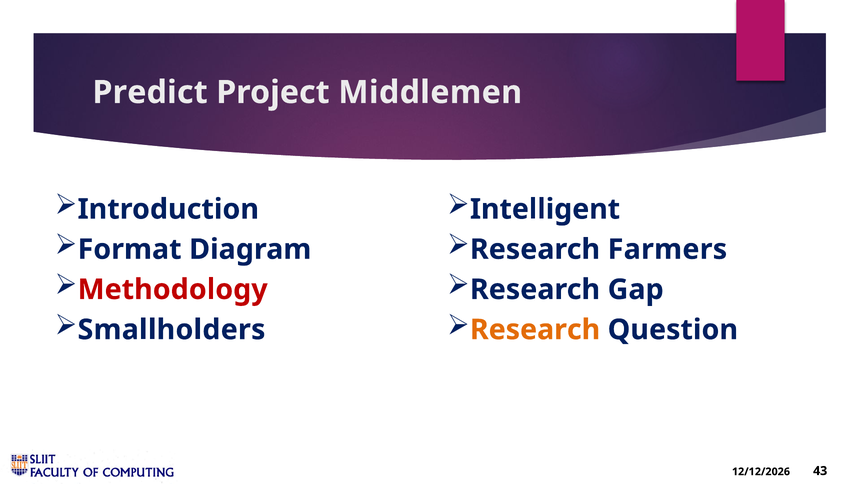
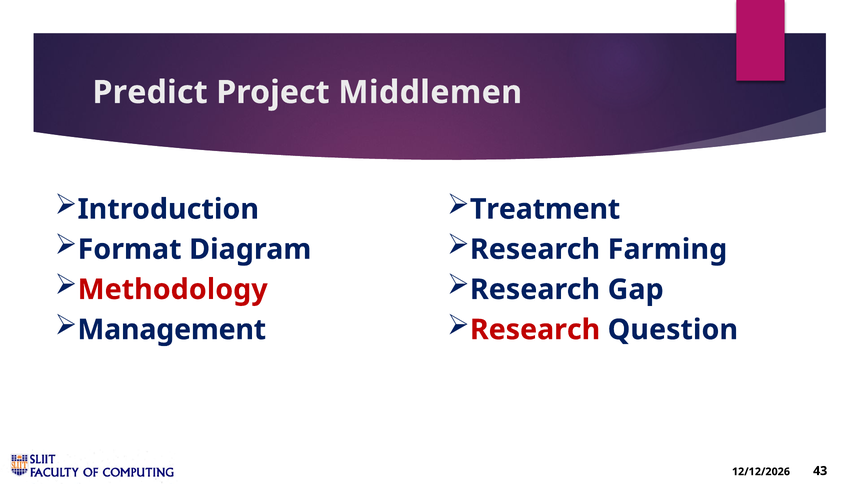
Intelligent: Intelligent -> Treatment
Farmers: Farmers -> Farming
Smallholders: Smallholders -> Management
Research at (535, 330) colour: orange -> red
